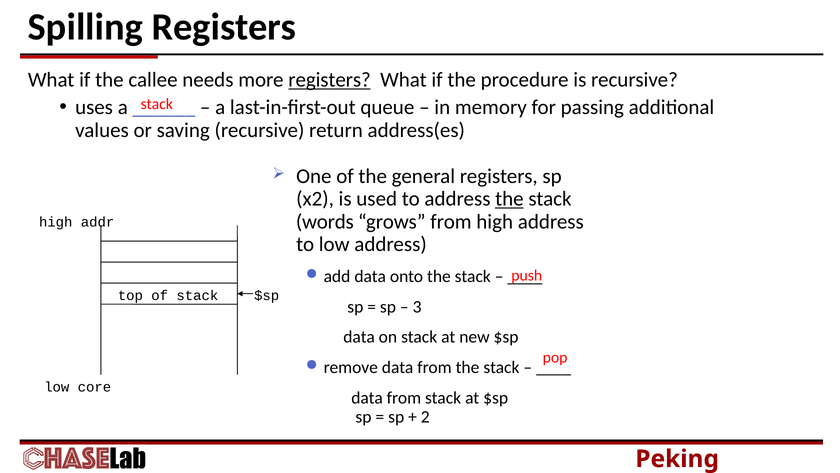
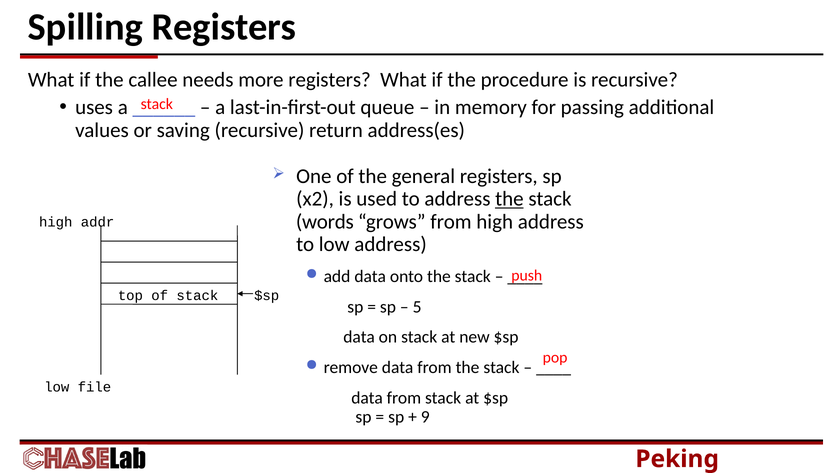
registers at (330, 80) underline: present -> none
3: 3 -> 5
core: core -> file
2: 2 -> 9
